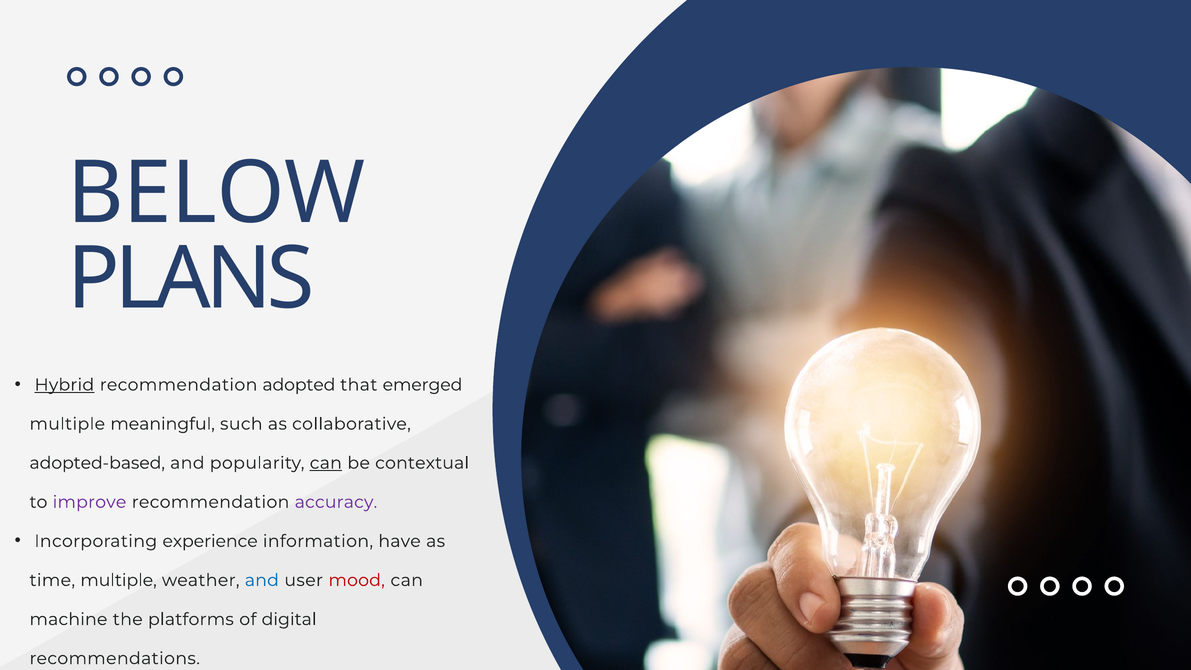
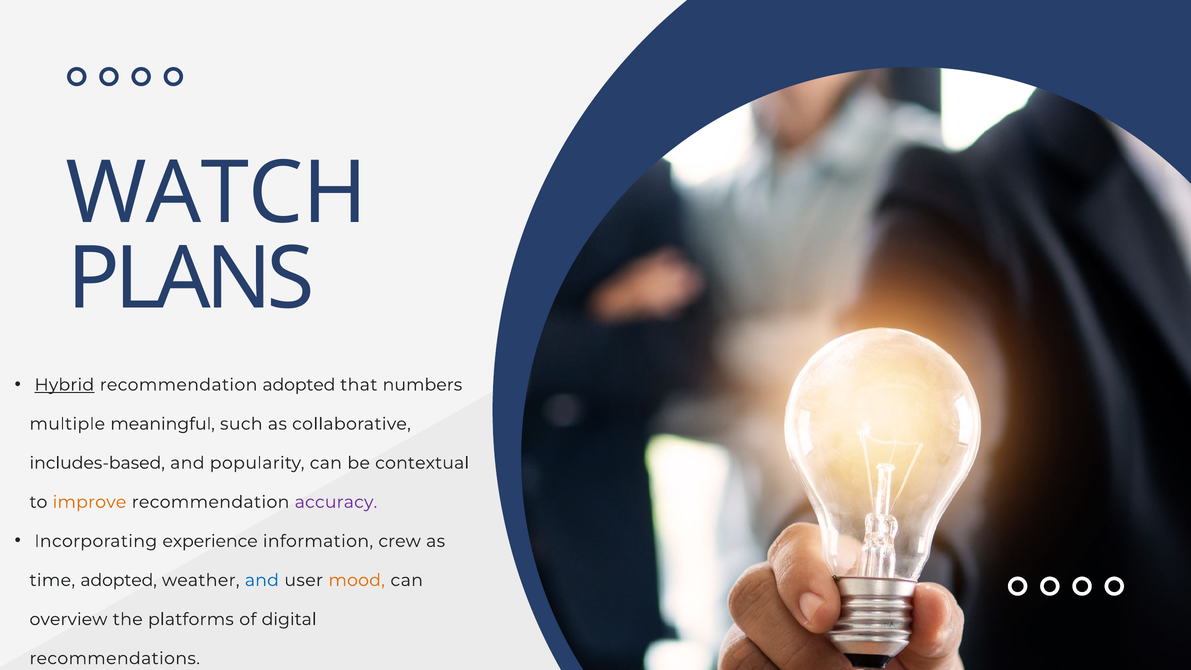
BELOW: BELOW -> WATCH
emerged: emerged -> numbers
adopted-based: adopted-based -> includes-based
can at (326, 463) underline: present -> none
improve colour: purple -> orange
have: have -> crew
time multiple: multiple -> adopted
mood colour: red -> orange
machine: machine -> overview
